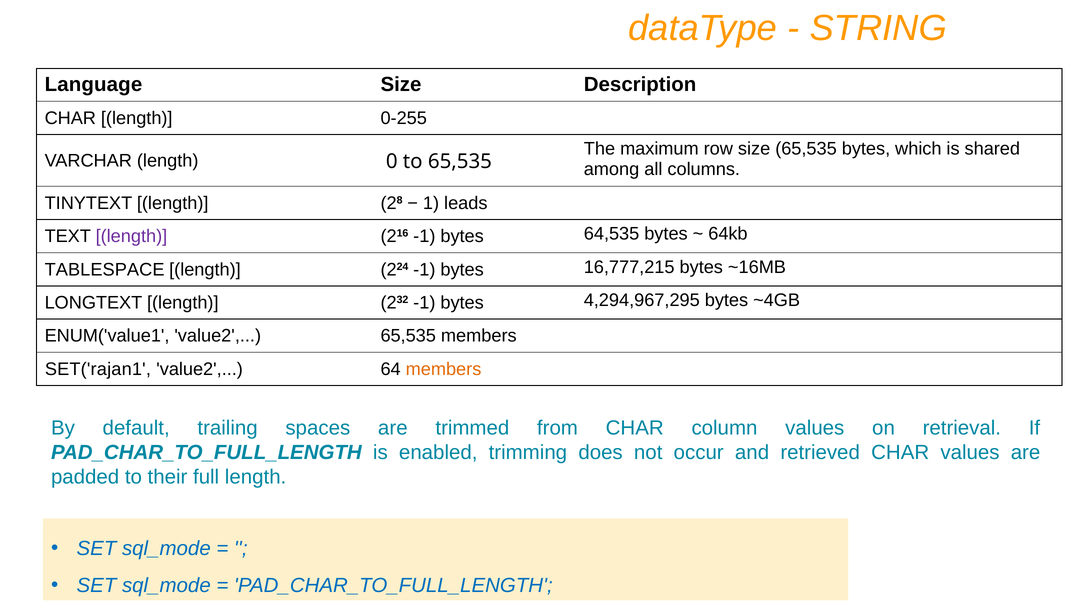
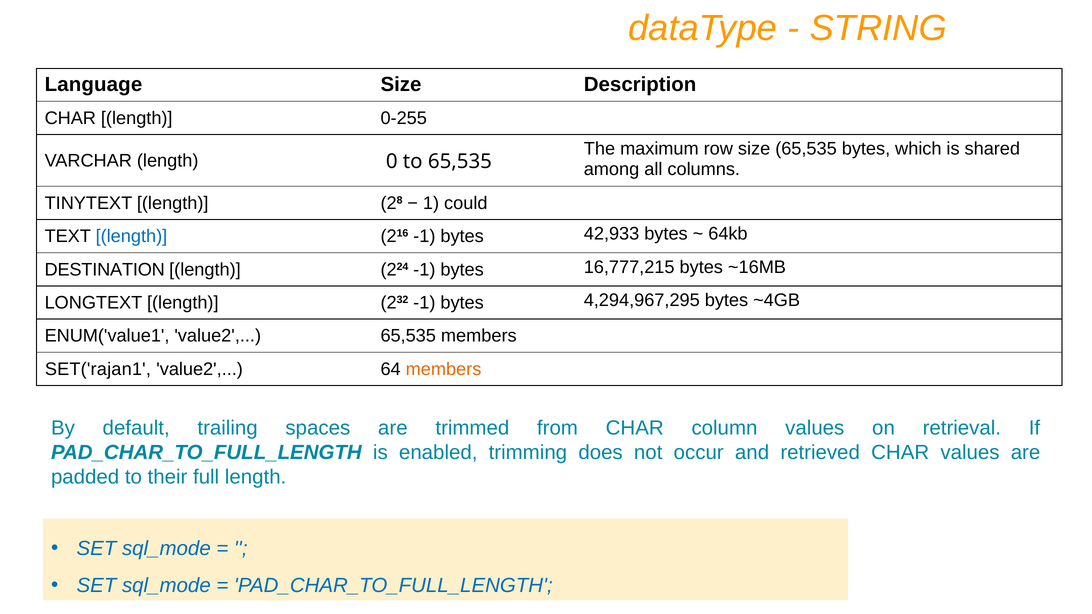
leads: leads -> could
length at (131, 236) colour: purple -> blue
64,535: 64,535 -> 42,933
TABLESPACE: TABLESPACE -> DESTINATION
